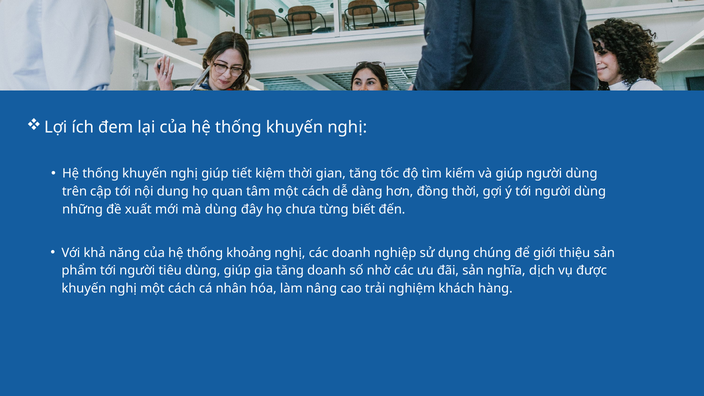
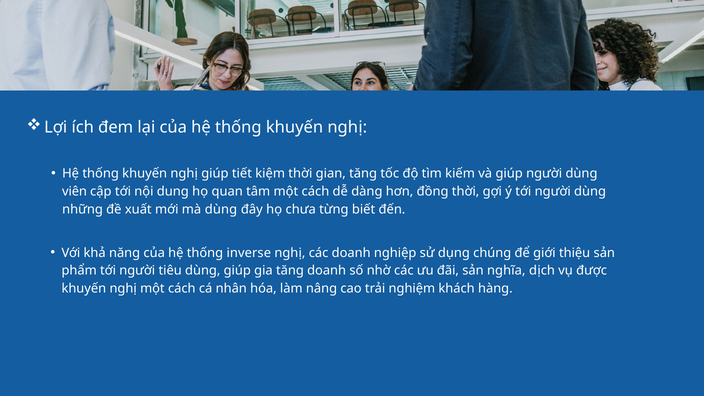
trên: trên -> viên
khoảng: khoảng -> inverse
